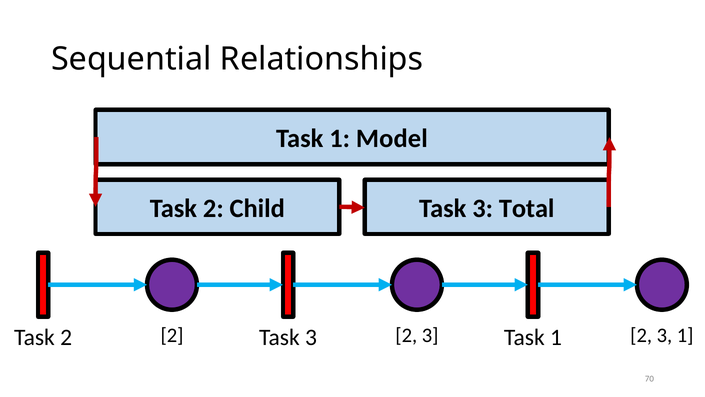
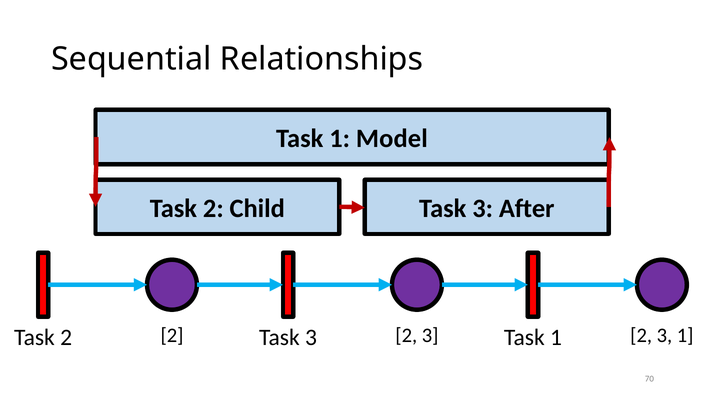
Total: Total -> After
